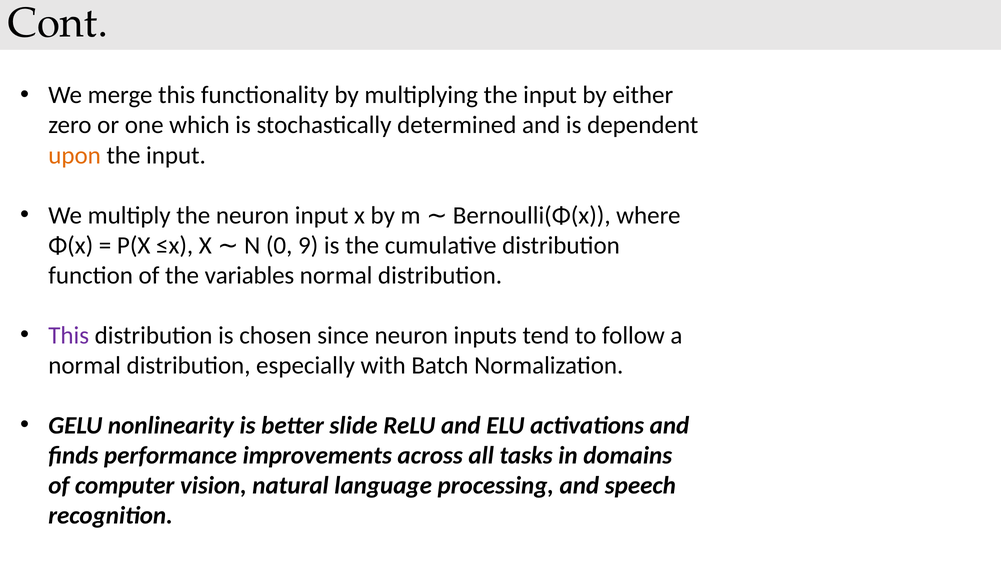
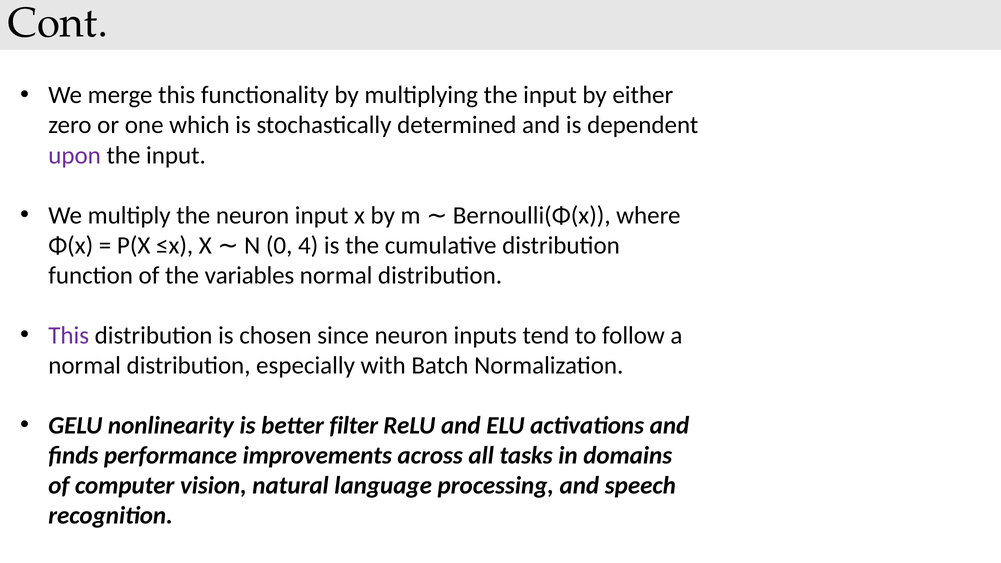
upon colour: orange -> purple
9: 9 -> 4
slide: slide -> filter
